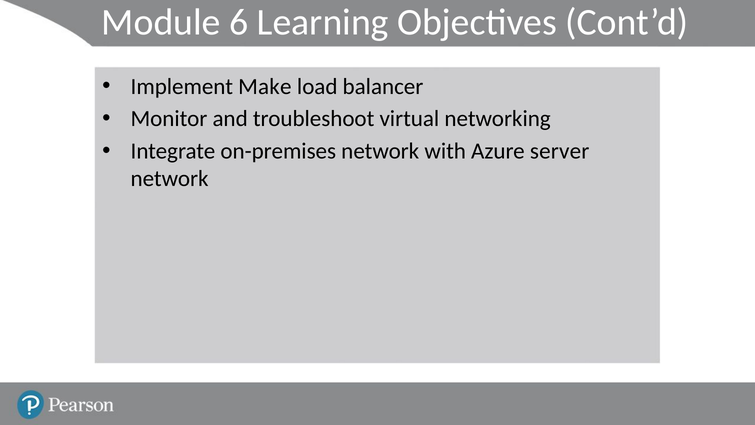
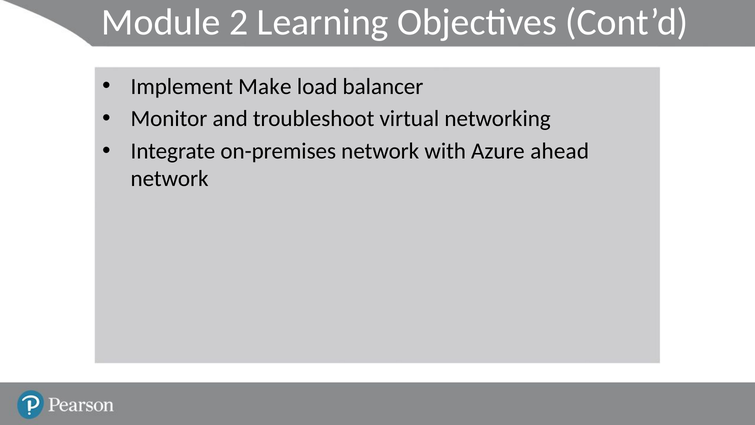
6: 6 -> 2
server: server -> ahead
